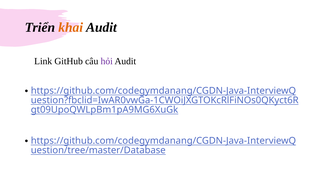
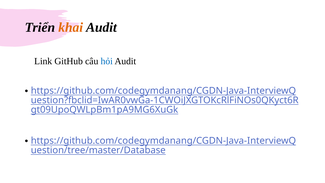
hỏi colour: purple -> blue
